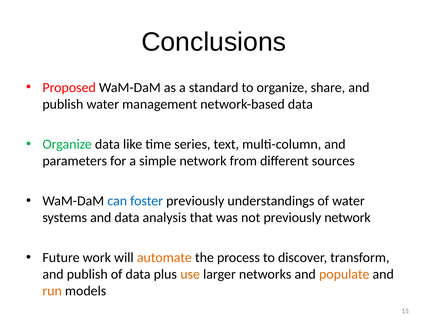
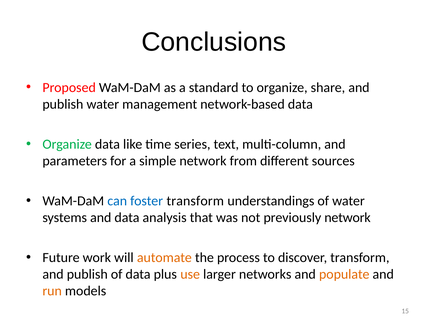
foster previously: previously -> transform
